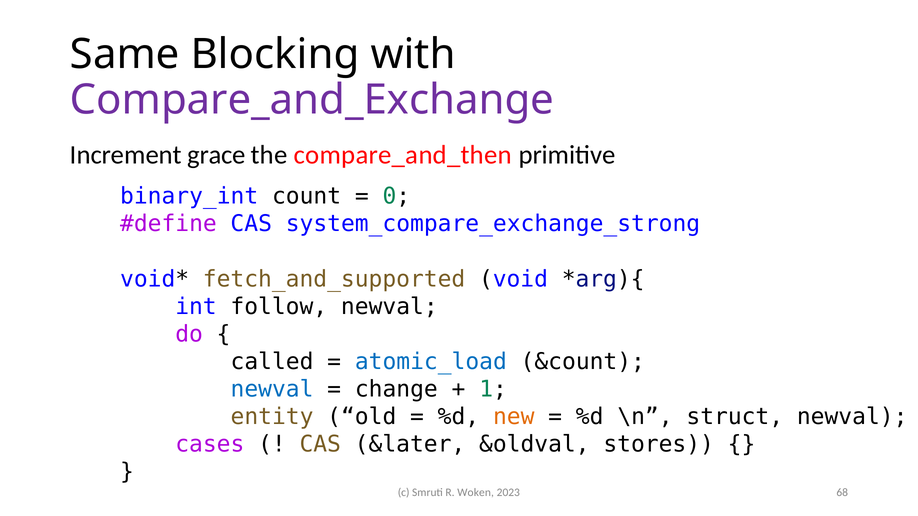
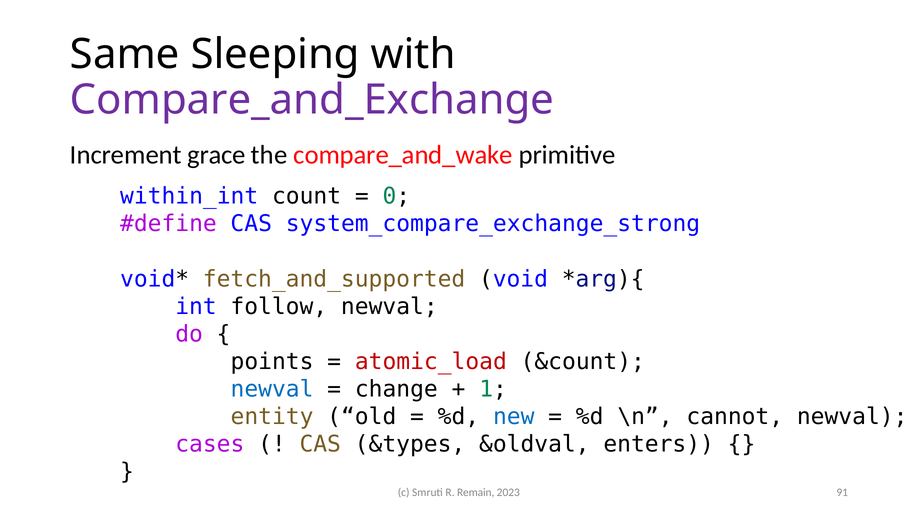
Blocking: Blocking -> Sleeping
compare_and_then: compare_and_then -> compare_and_wake
binary_int: binary_int -> within_int
called: called -> points
atomic_load colour: blue -> red
new colour: orange -> blue
struct: struct -> cannot
&later: &later -> &types
stores: stores -> enters
Woken: Woken -> Remain
68: 68 -> 91
